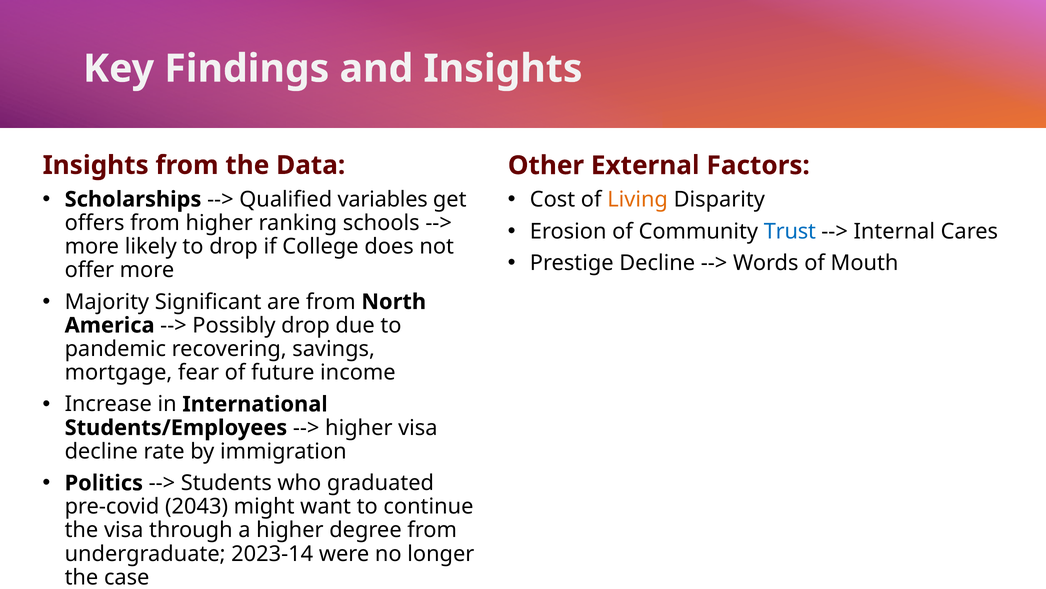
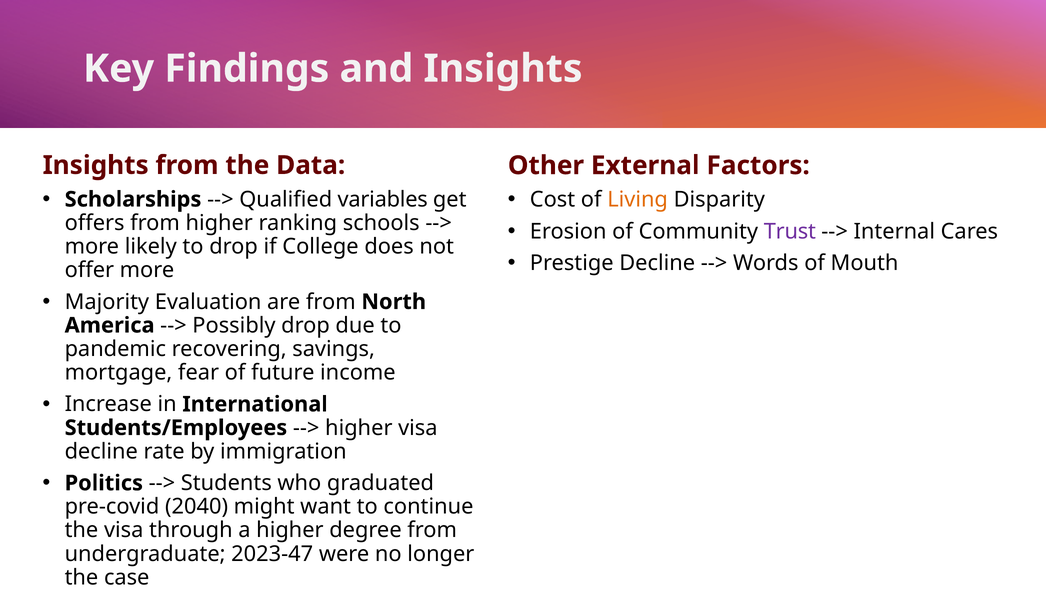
Trust colour: blue -> purple
Significant: Significant -> Evaluation
2043: 2043 -> 2040
2023-14: 2023-14 -> 2023-47
